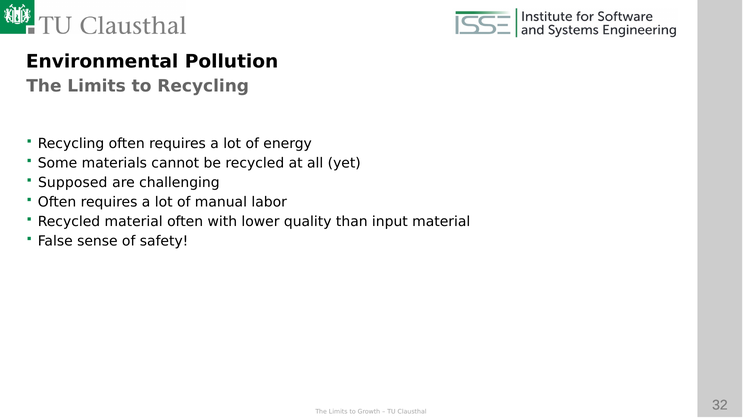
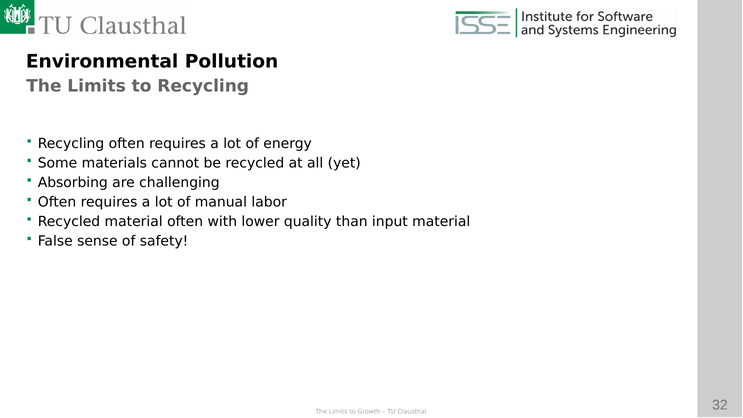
Supposed: Supposed -> Absorbing
